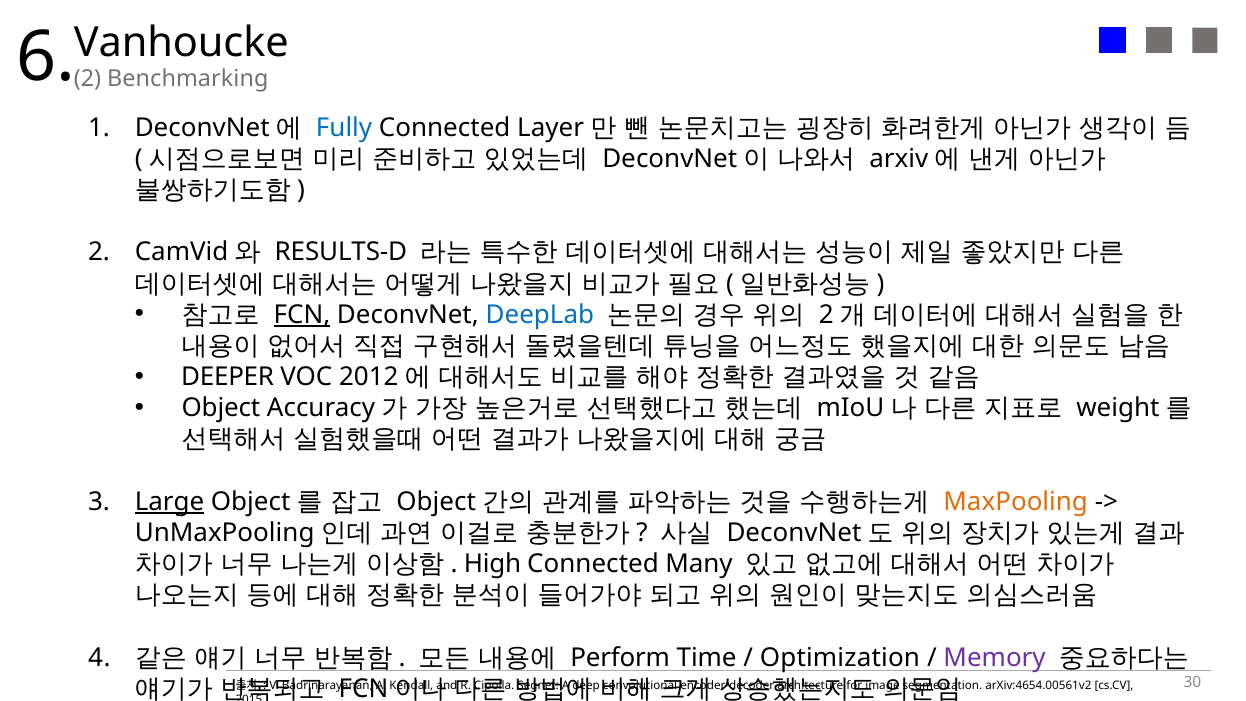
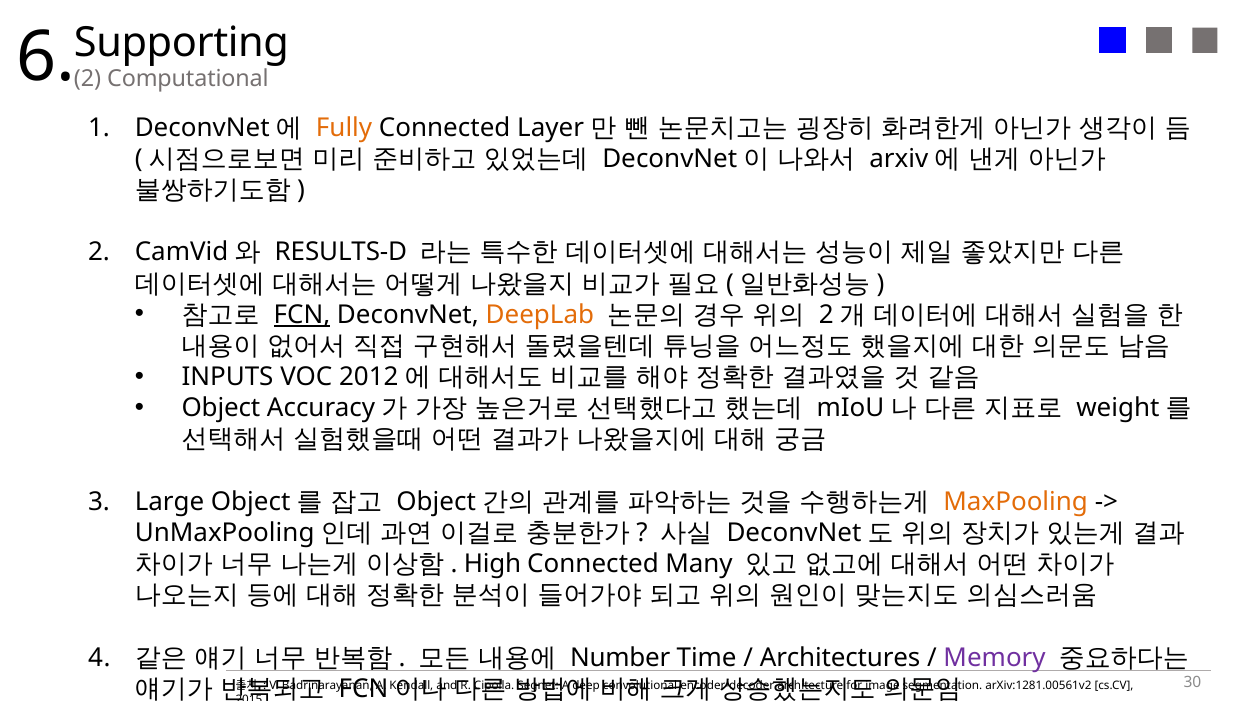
Vanhoucke: Vanhoucke -> Supporting
Benchmarking: Benchmarking -> Computational
Fully colour: blue -> orange
DeepLab colour: blue -> orange
DEEPER: DEEPER -> INPUTS
Large underline: present -> none
Perform: Perform -> Number
Optimization: Optimization -> Architectures
arXiv:4654.00561v2: arXiv:4654.00561v2 -> arXiv:1281.00561v2
